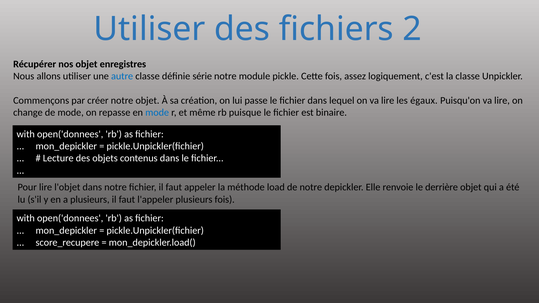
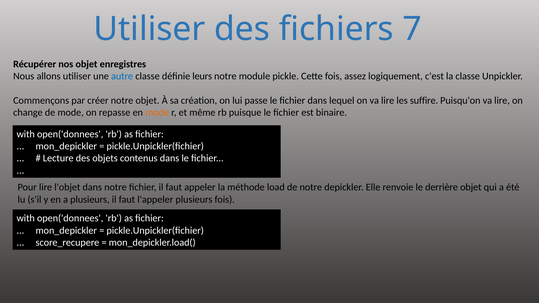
2: 2 -> 7
série: série -> leurs
égaux: égaux -> suffire
mode at (157, 113) colour: blue -> orange
